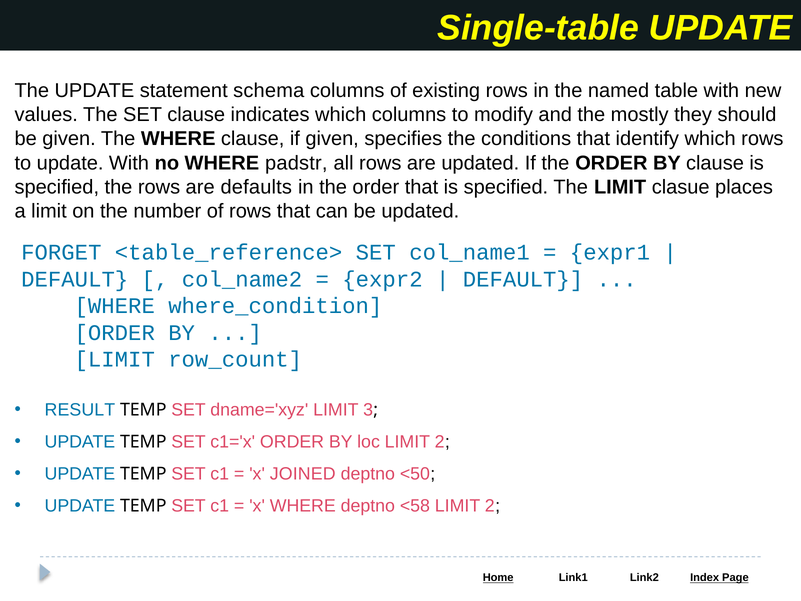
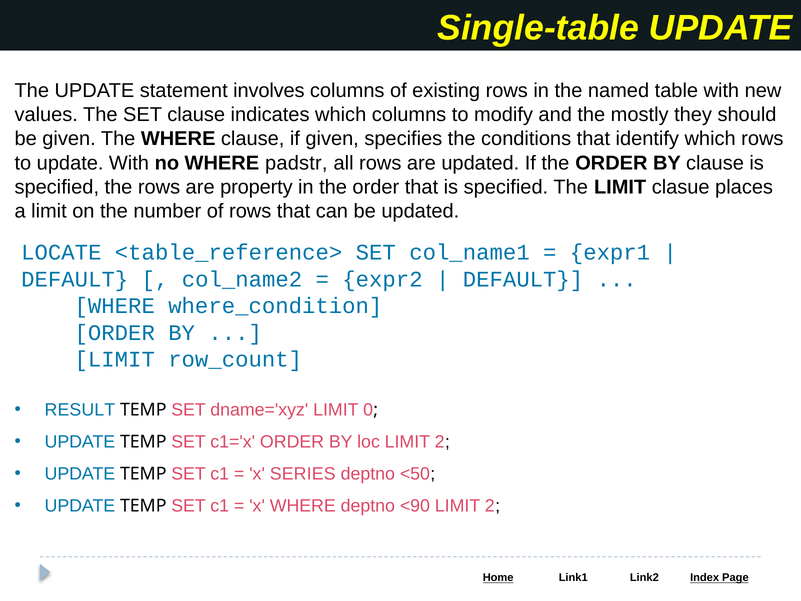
schema: schema -> involves
defaults: defaults -> property
FORGET: FORGET -> LOCATE
3: 3 -> 0
JOINED: JOINED -> SERIES
<58: <58 -> <90
